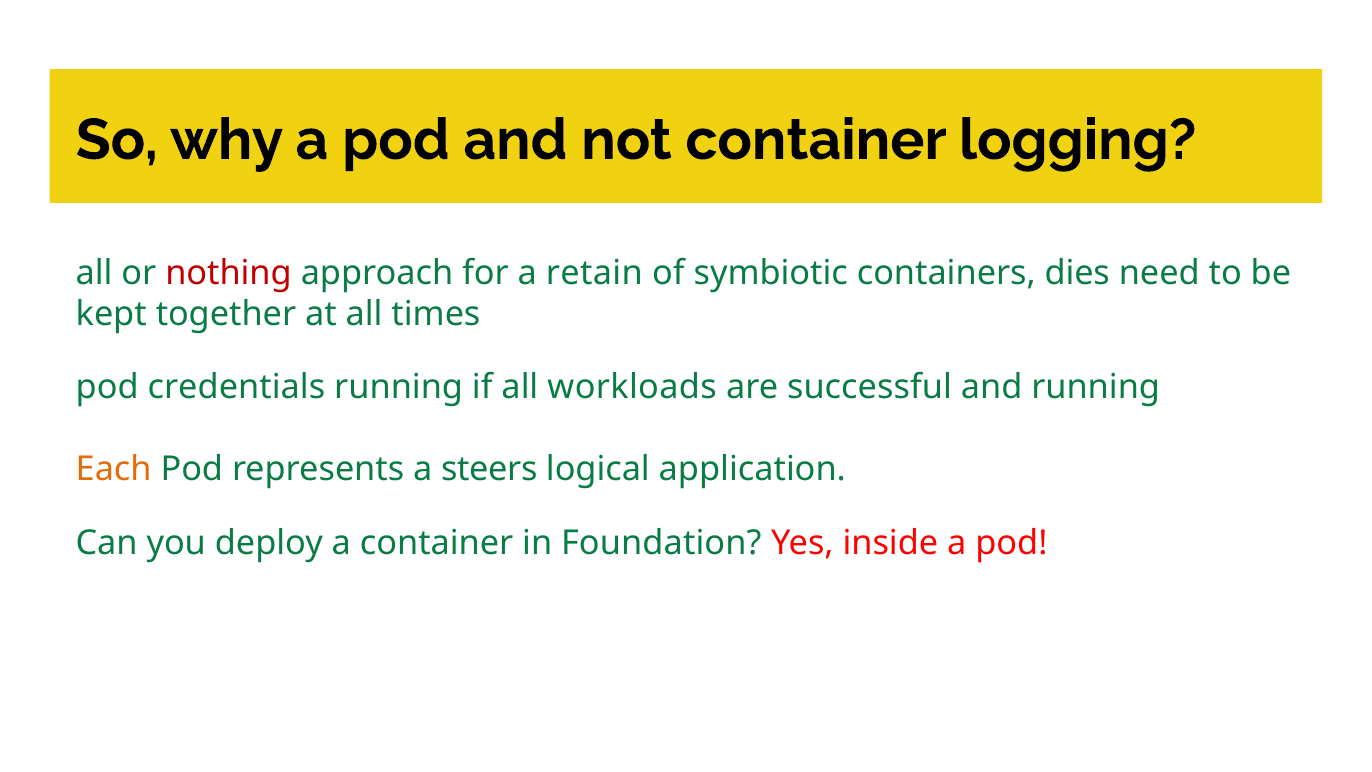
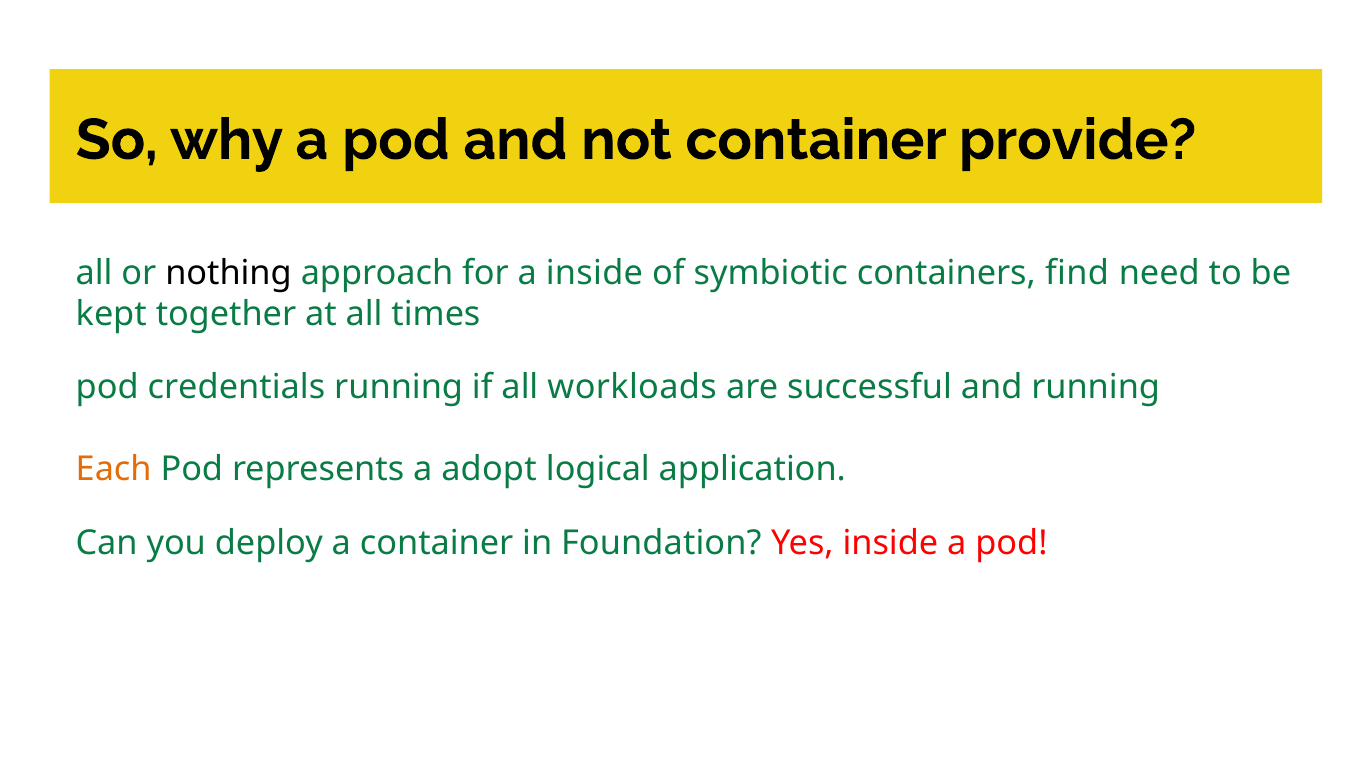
logging: logging -> provide
nothing colour: red -> black
a retain: retain -> inside
dies: dies -> find
steers: steers -> adopt
